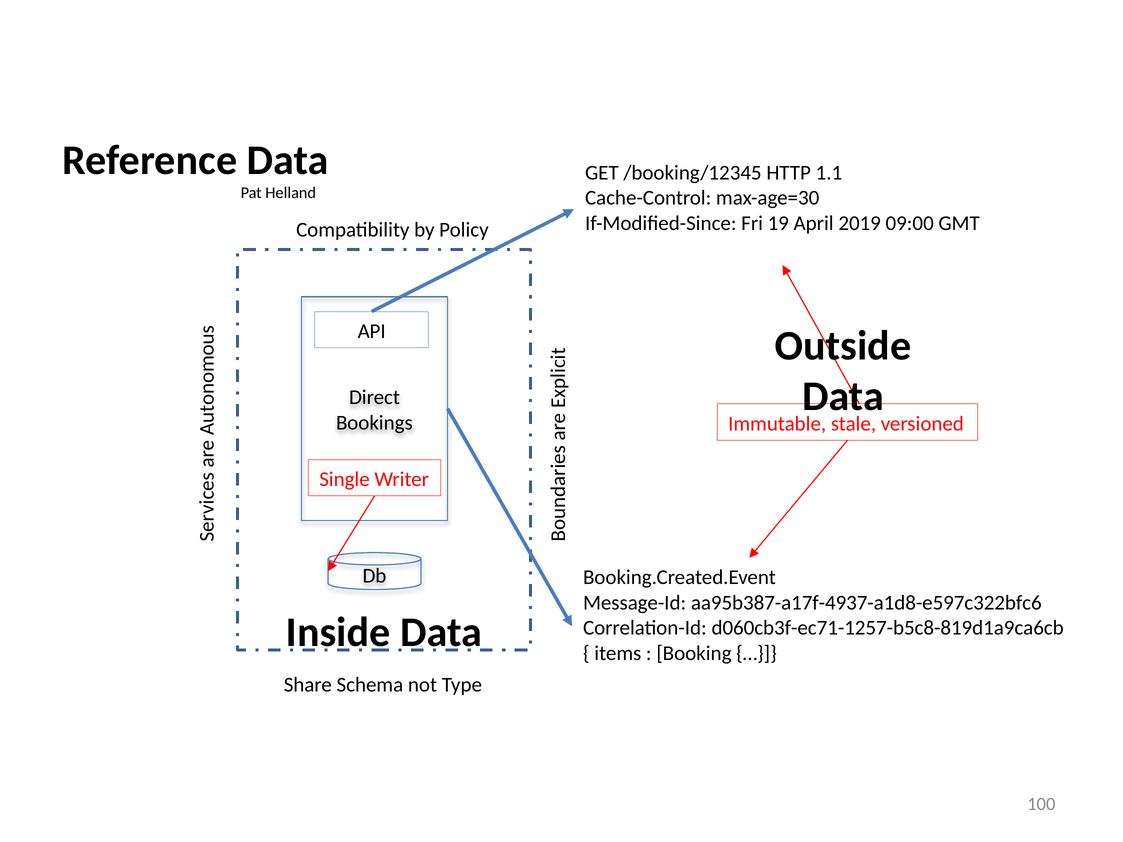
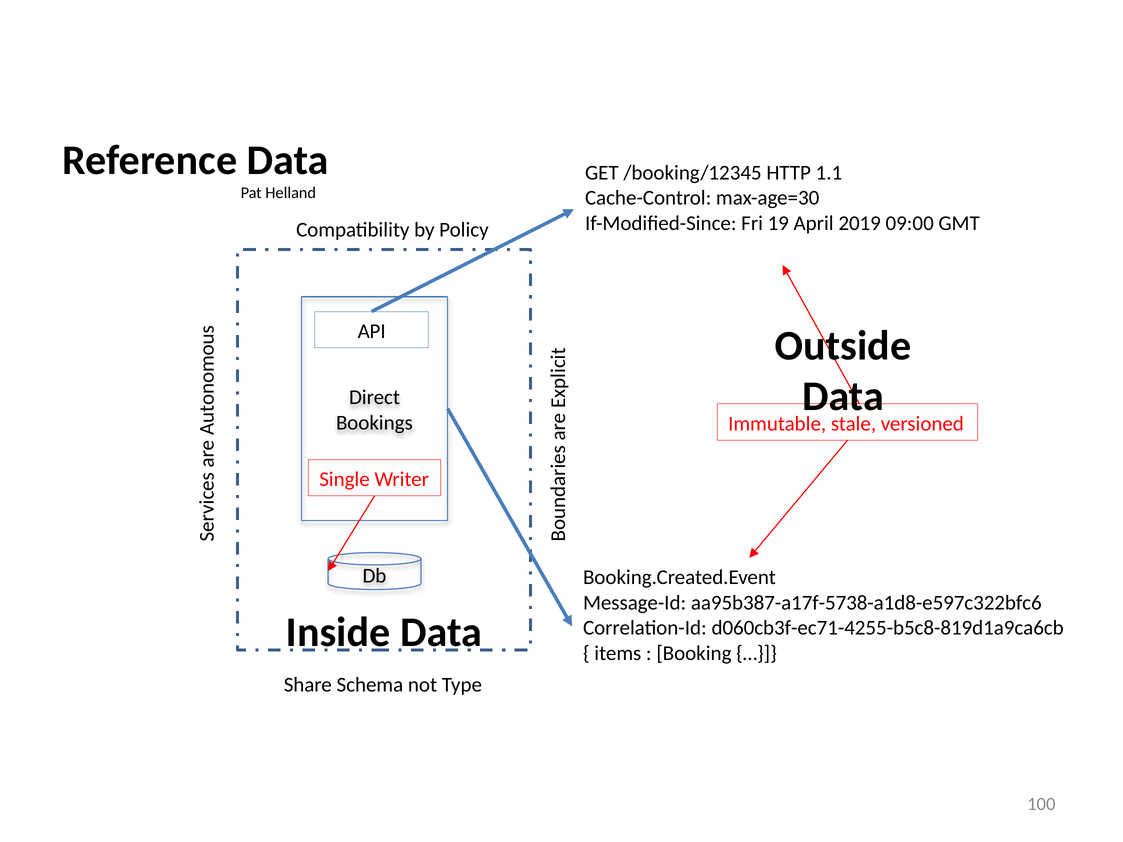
aa95b387-a17f-4937-a1d8-e597c322bfc6: aa95b387-a17f-4937-a1d8-e597c322bfc6 -> aa95b387-a17f-5738-a1d8-e597c322bfc6
d060cb3f-ec71-1257-b5c8-819d1a9ca6cb: d060cb3f-ec71-1257-b5c8-819d1a9ca6cb -> d060cb3f-ec71-4255-b5c8-819d1a9ca6cb
